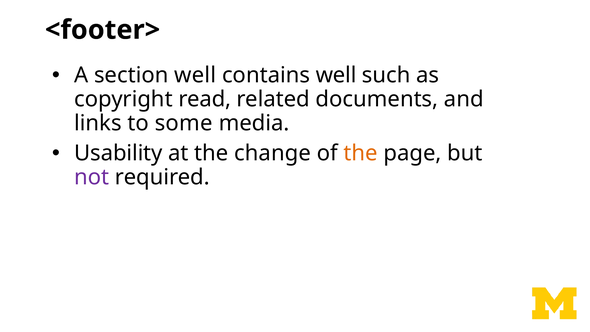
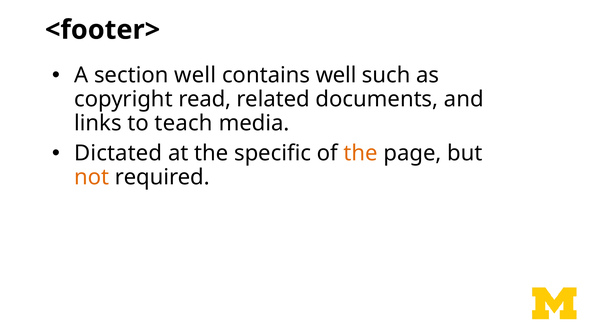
some: some -> teach
Usability: Usability -> Dictated
change: change -> specific
not colour: purple -> orange
